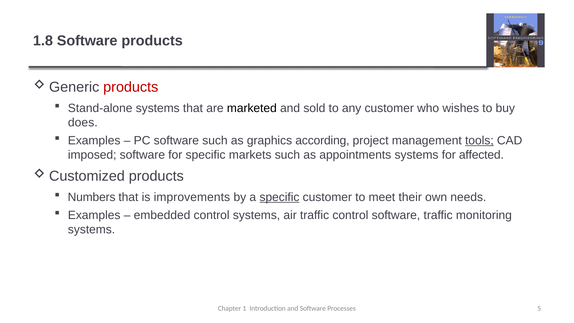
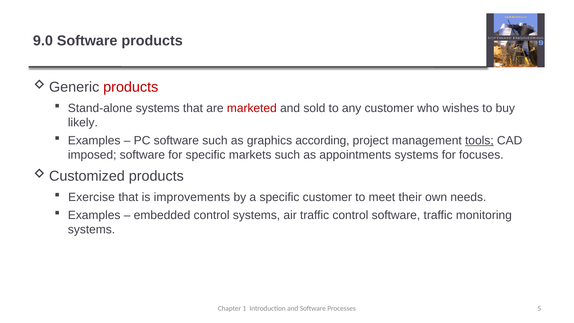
1.8: 1.8 -> 9.0
marketed colour: black -> red
does: does -> likely
affected: affected -> focuses
Numbers: Numbers -> Exercise
specific at (279, 197) underline: present -> none
